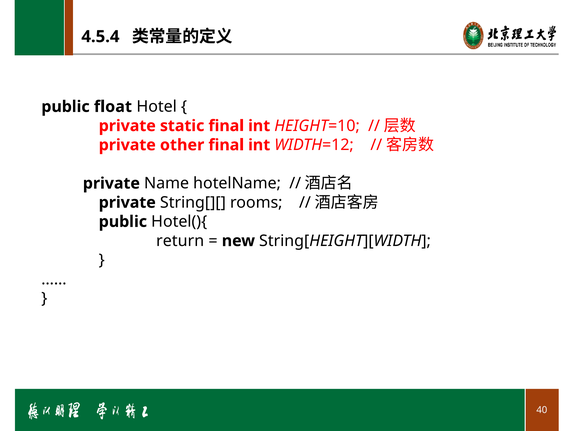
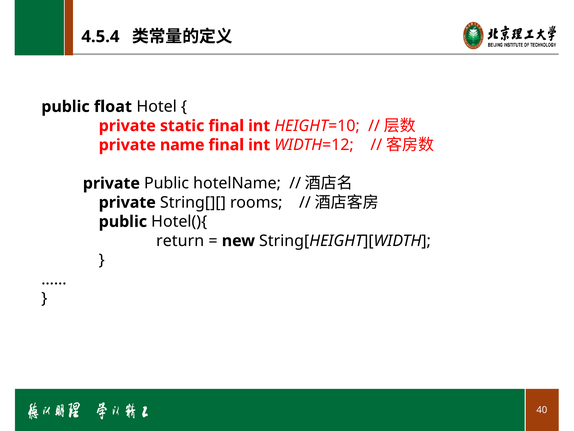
other: other -> name
private Name: Name -> Public
